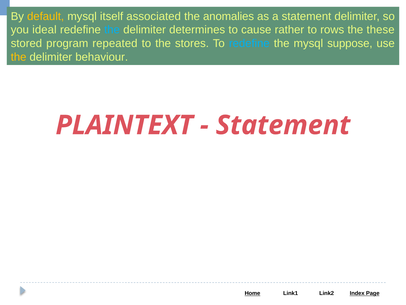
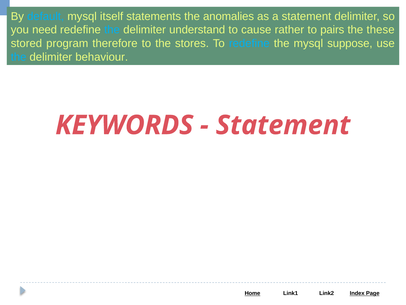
default colour: yellow -> light blue
associated: associated -> statements
ideal: ideal -> need
determines: determines -> understand
rows: rows -> pairs
repeated: repeated -> therefore
the at (19, 57) colour: yellow -> light blue
PLAINTEXT: PLAINTEXT -> KEYWORDS
